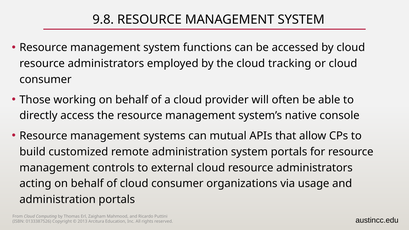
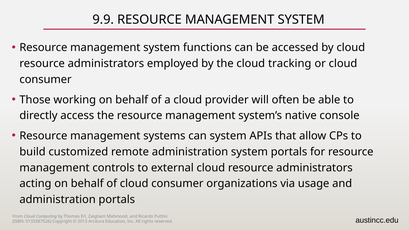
9.8: 9.8 -> 9.9
can mutual: mutual -> system
